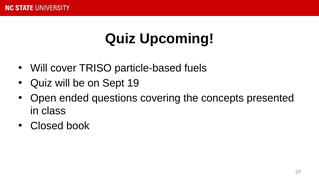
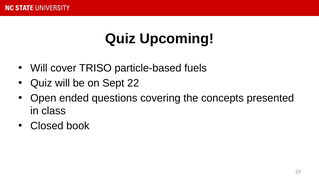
19: 19 -> 22
